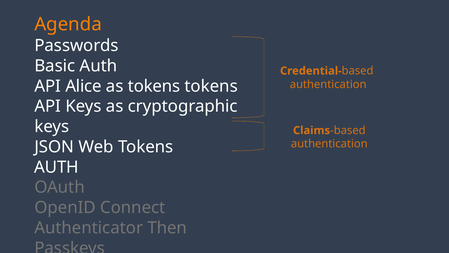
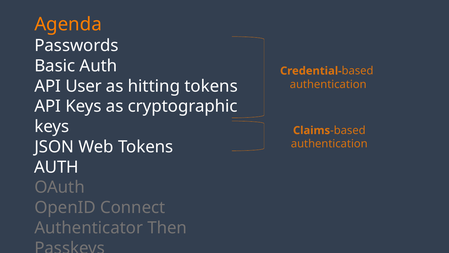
Alice: Alice -> User
as tokens: tokens -> hitting
